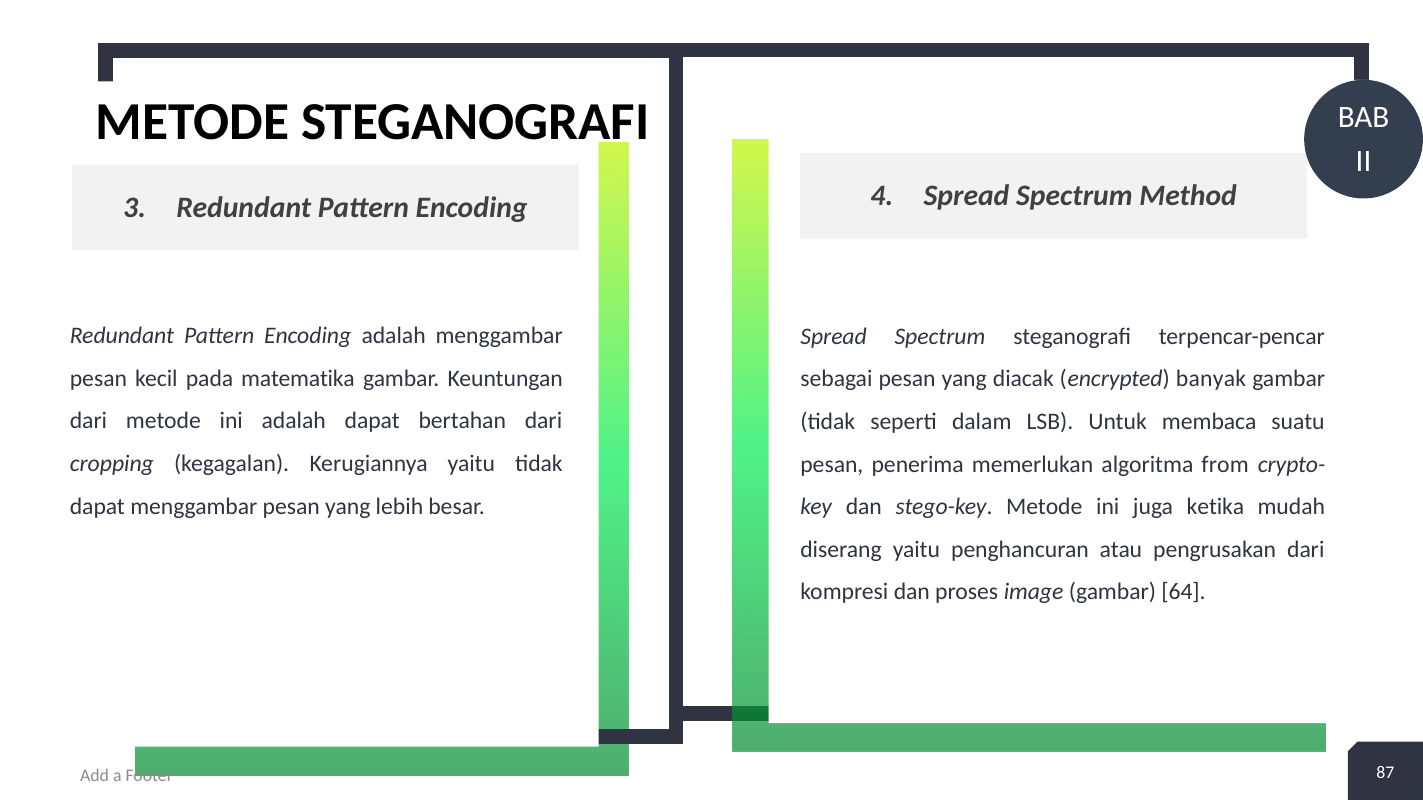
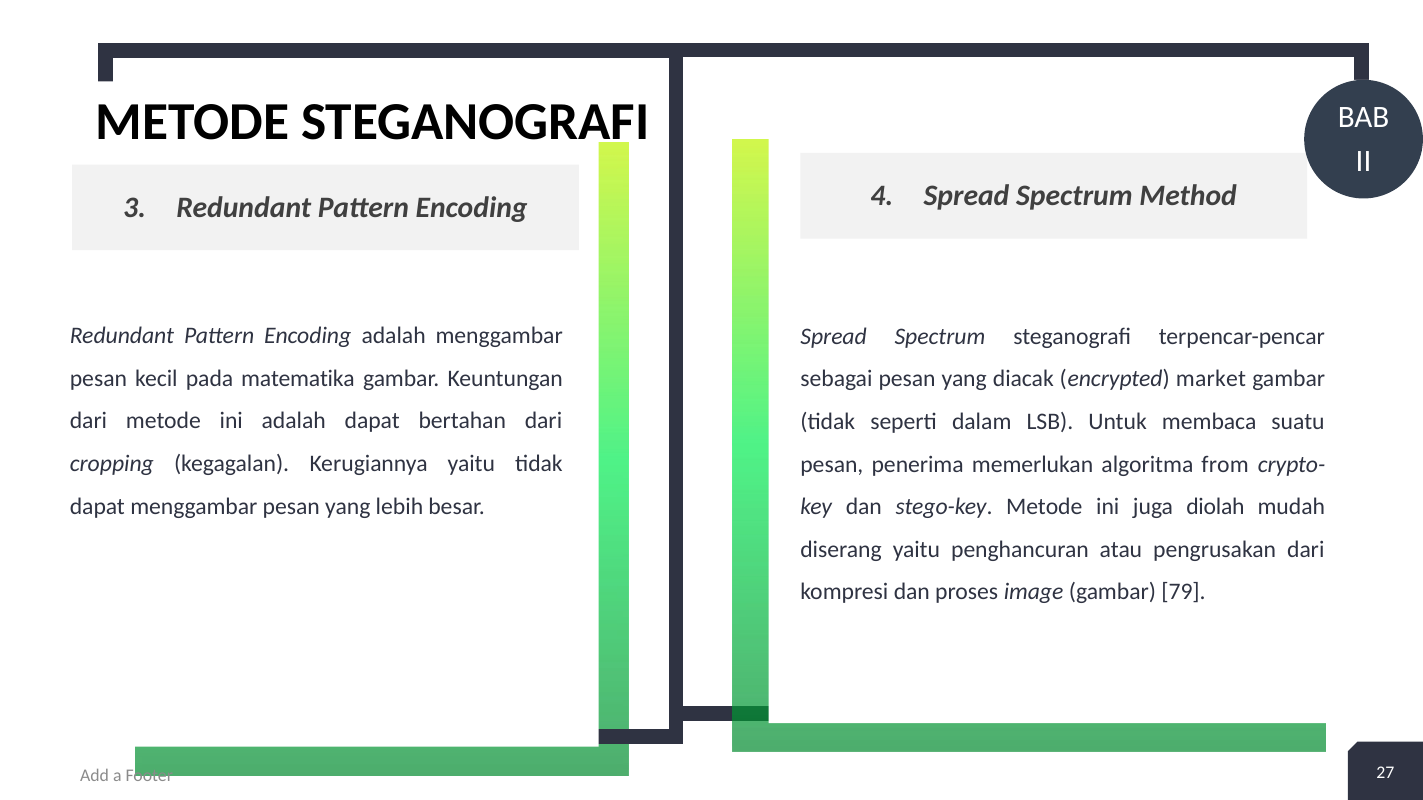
banyak: banyak -> market
ketika: ketika -> diolah
64: 64 -> 79
87: 87 -> 27
